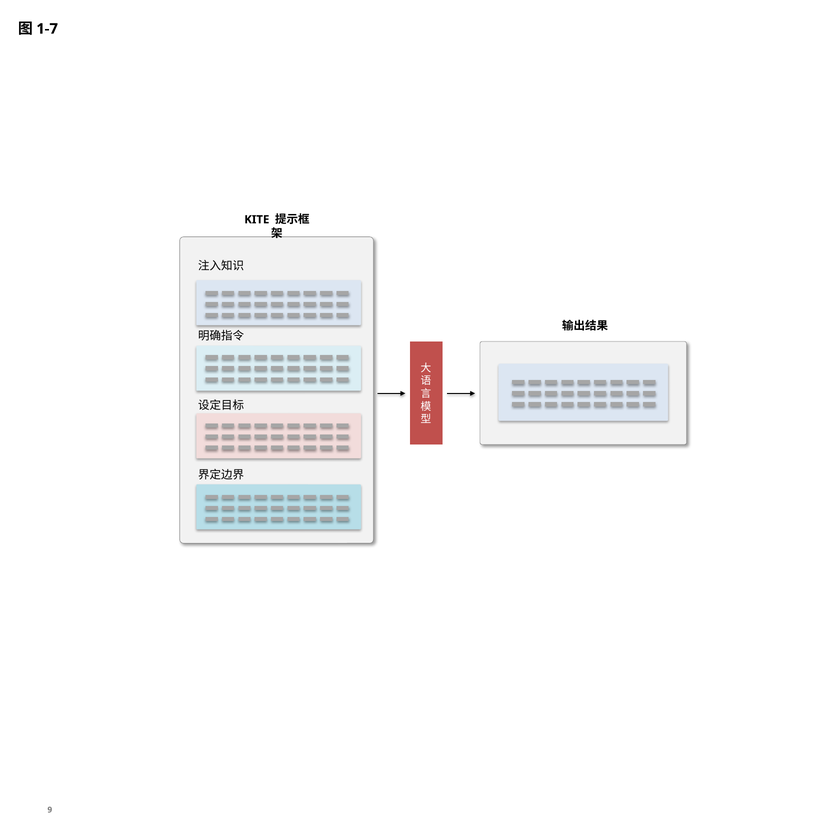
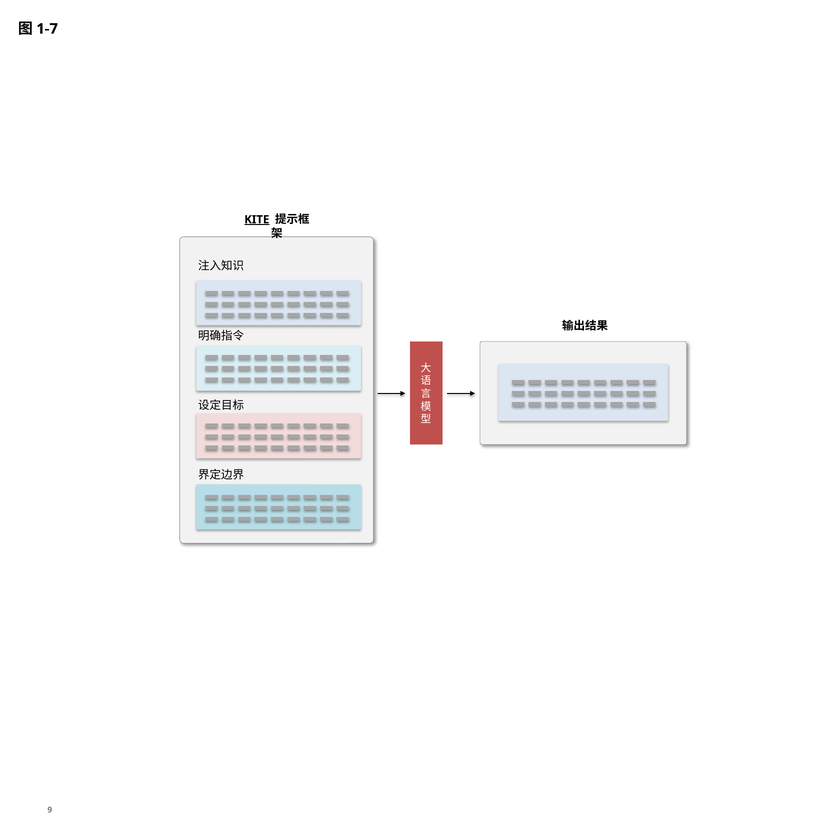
KITE underline: none -> present
